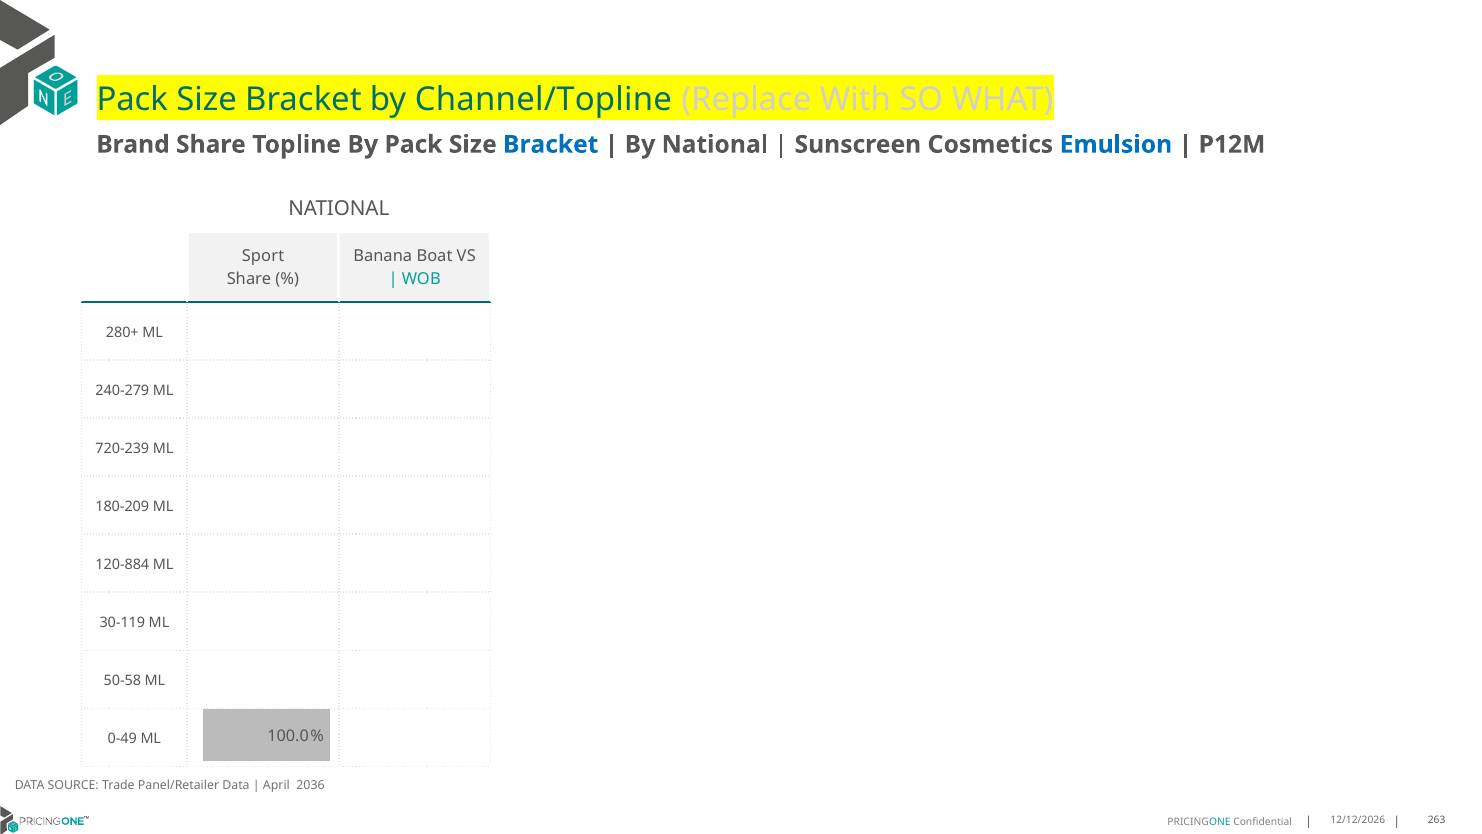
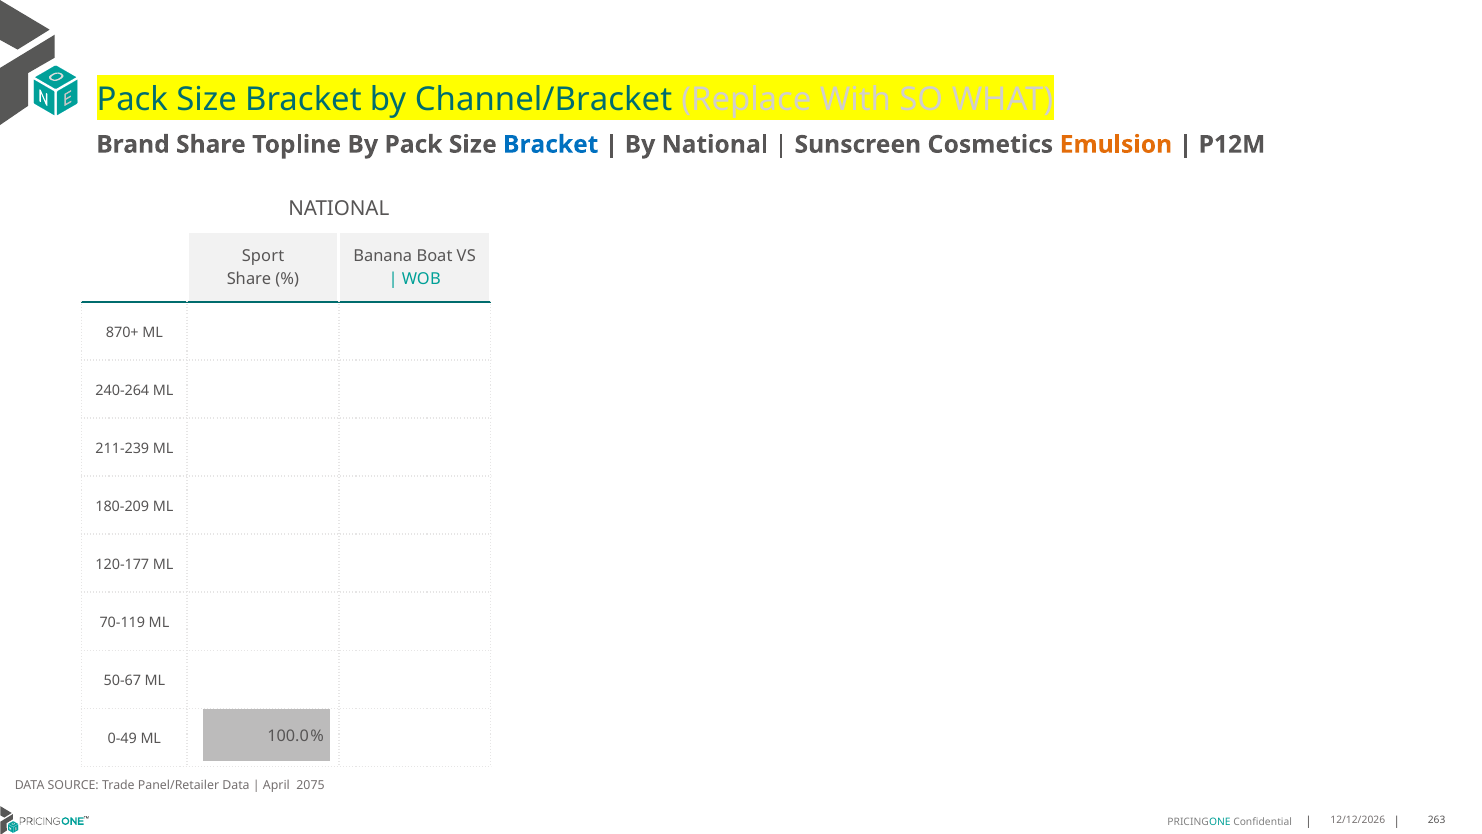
Channel/Topline: Channel/Topline -> Channel/Bracket
Emulsion colour: blue -> orange
280+: 280+ -> 870+
240-279: 240-279 -> 240-264
720-239: 720-239 -> 211-239
120-884: 120-884 -> 120-177
30-119: 30-119 -> 70-119
50-58: 50-58 -> 50-67
2036: 2036 -> 2075
